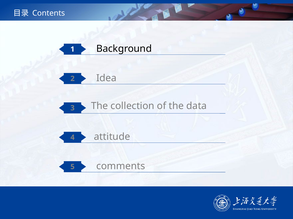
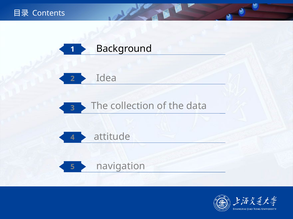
comments: comments -> navigation
